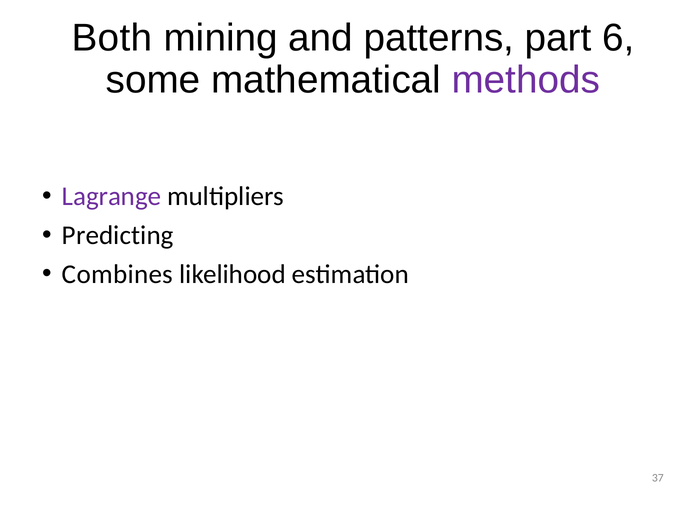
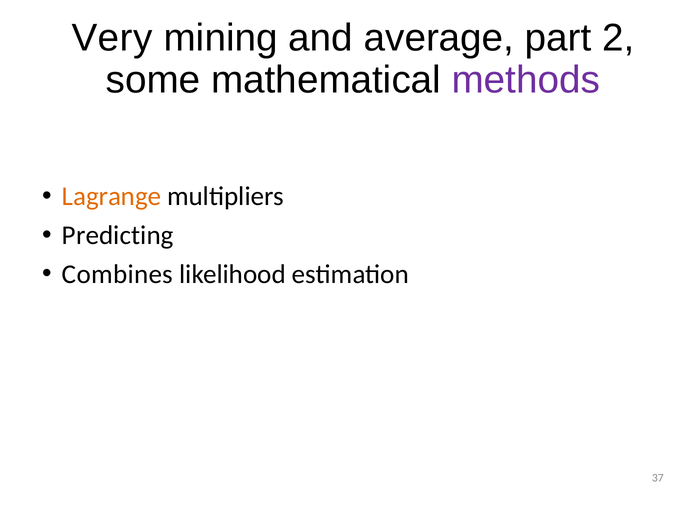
Both: Both -> Very
patterns: patterns -> average
6: 6 -> 2
Lagrange colour: purple -> orange
